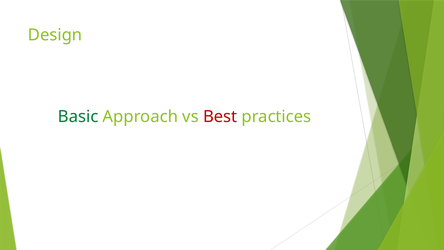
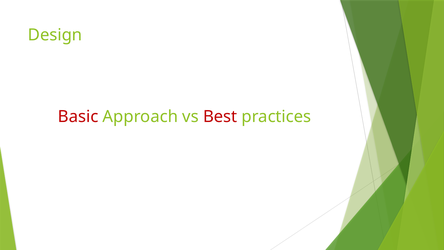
Basic colour: green -> red
